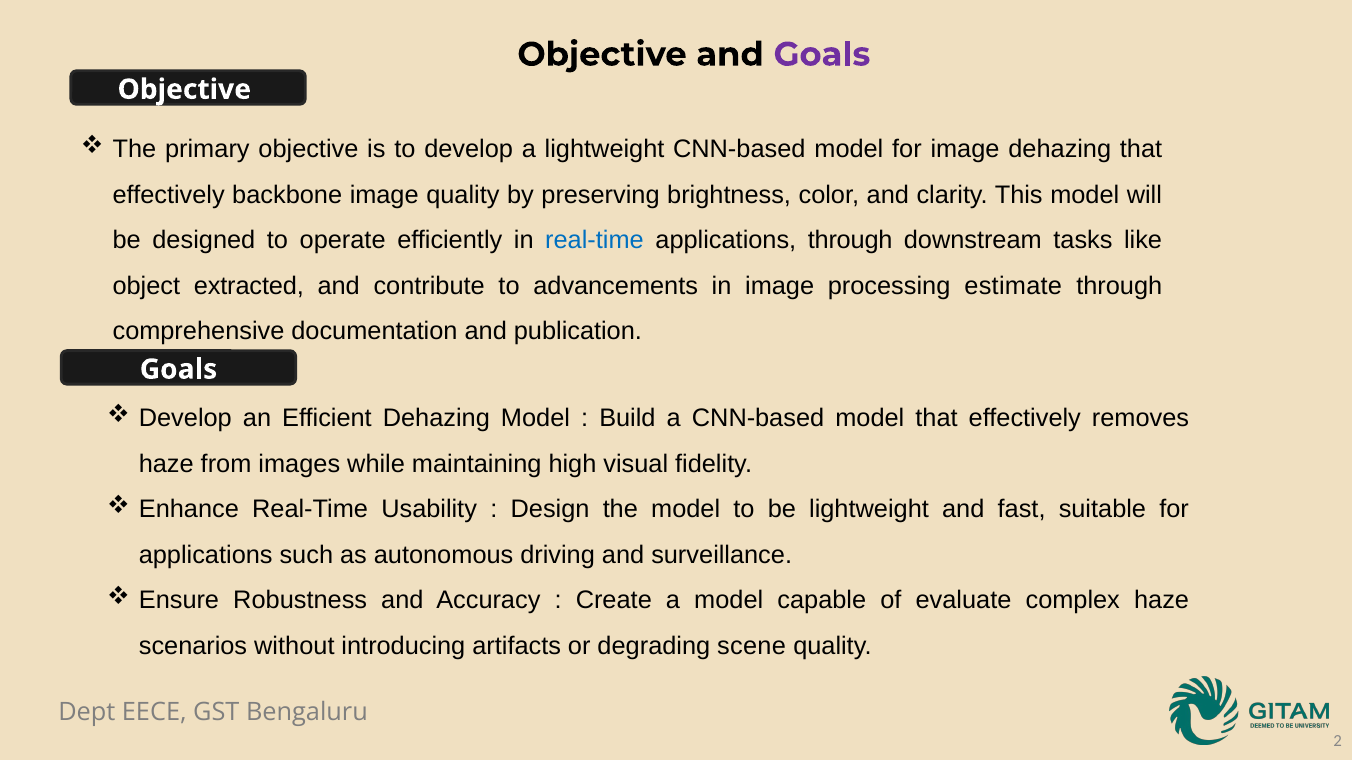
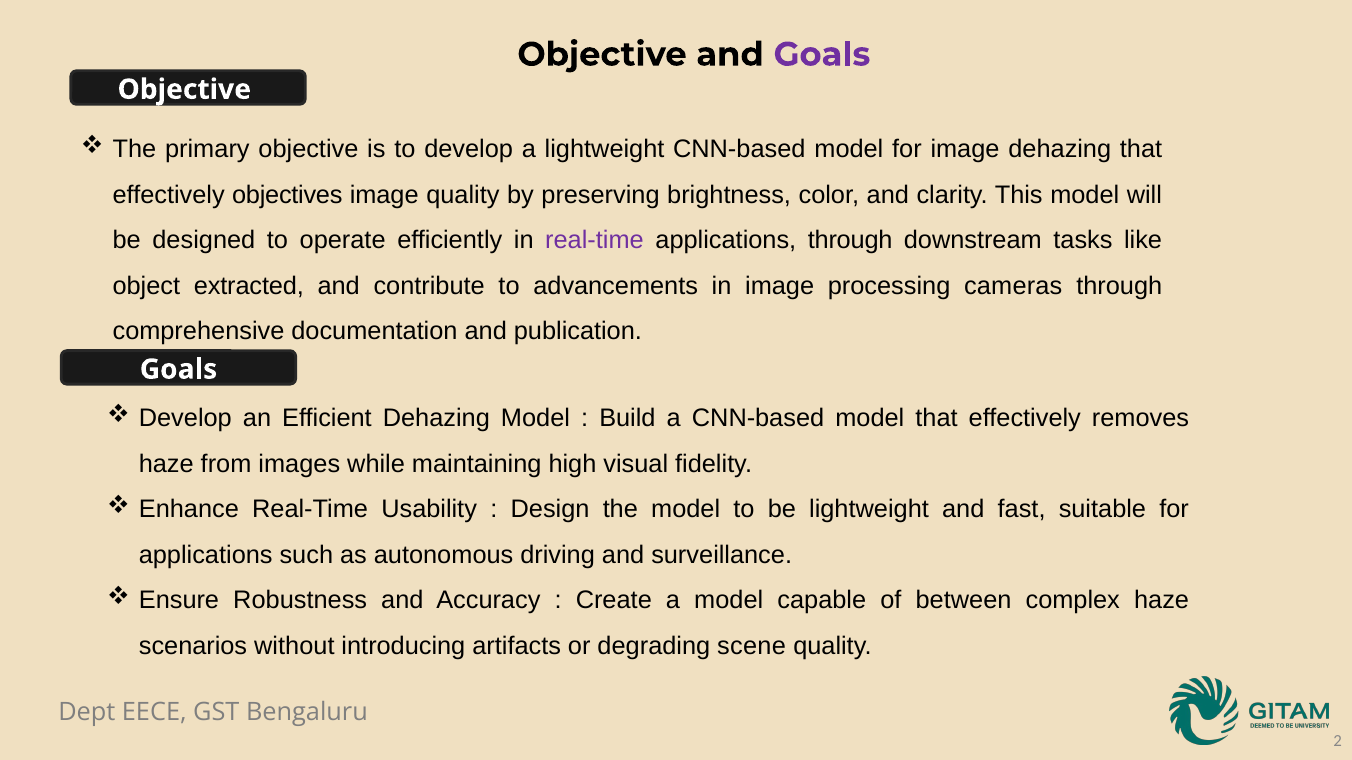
backbone: backbone -> objectives
real-time at (594, 241) colour: blue -> purple
estimate: estimate -> cameras
evaluate: evaluate -> between
